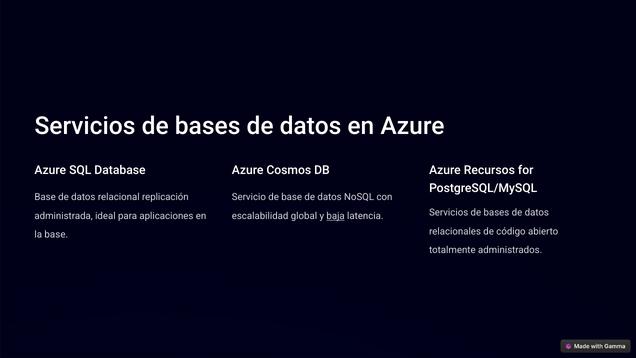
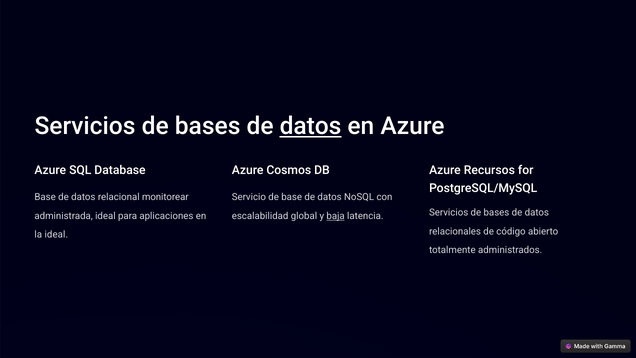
datos at (311, 126) underline: none -> present
replicación: replicación -> monitorear
la base: base -> ideal
